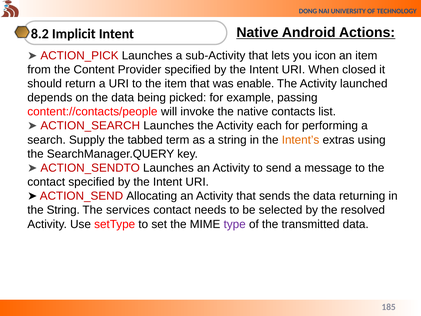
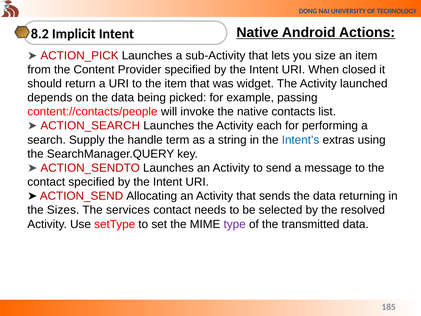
icon: icon -> size
enable: enable -> widget
tabbed: tabbed -> handle
Intent’s colour: orange -> blue
the String: String -> Sizes
